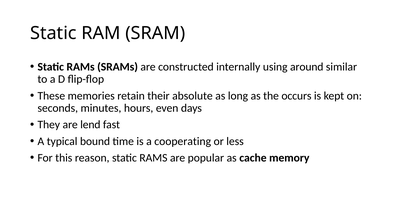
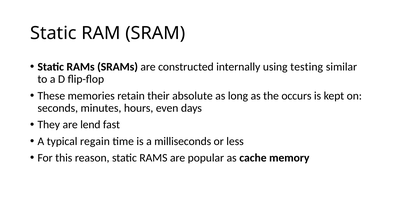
around: around -> testing
bound: bound -> regain
cooperating: cooperating -> milliseconds
